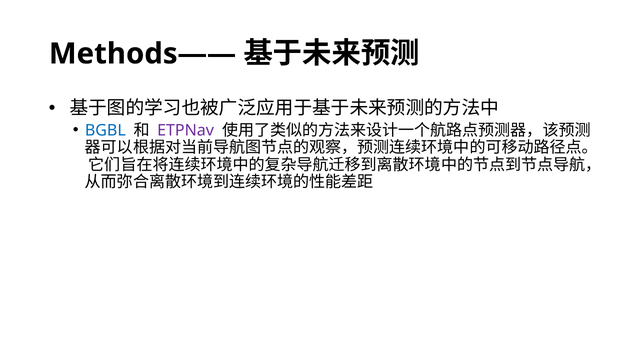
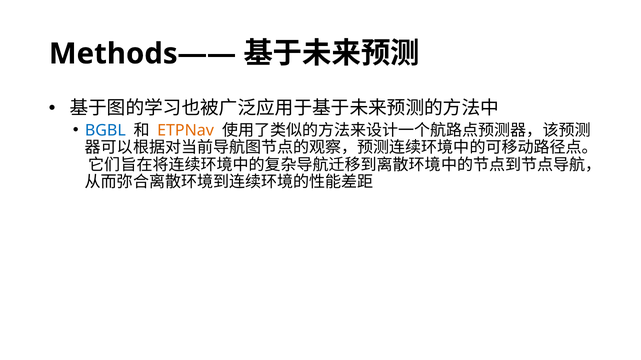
ETPNav colour: purple -> orange
